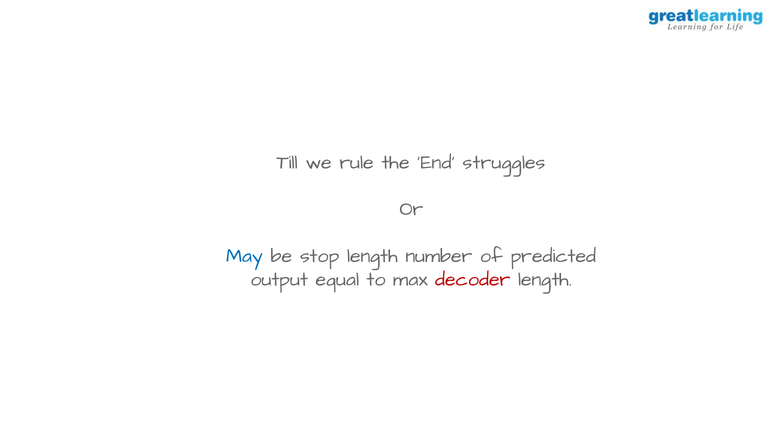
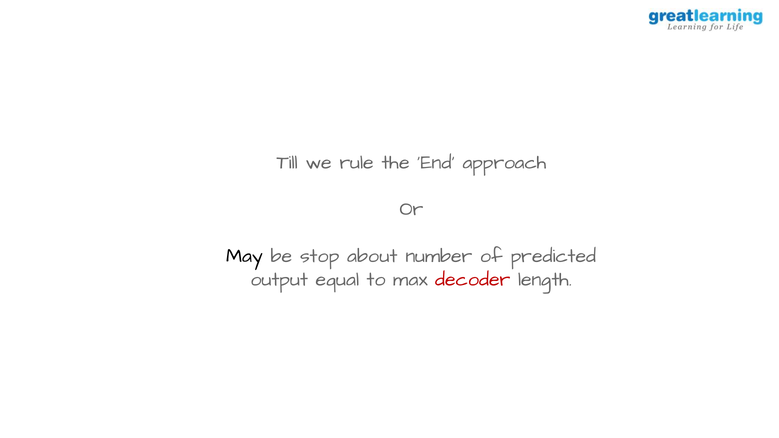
struggles: struggles -> approach
May colour: blue -> black
stop length: length -> about
